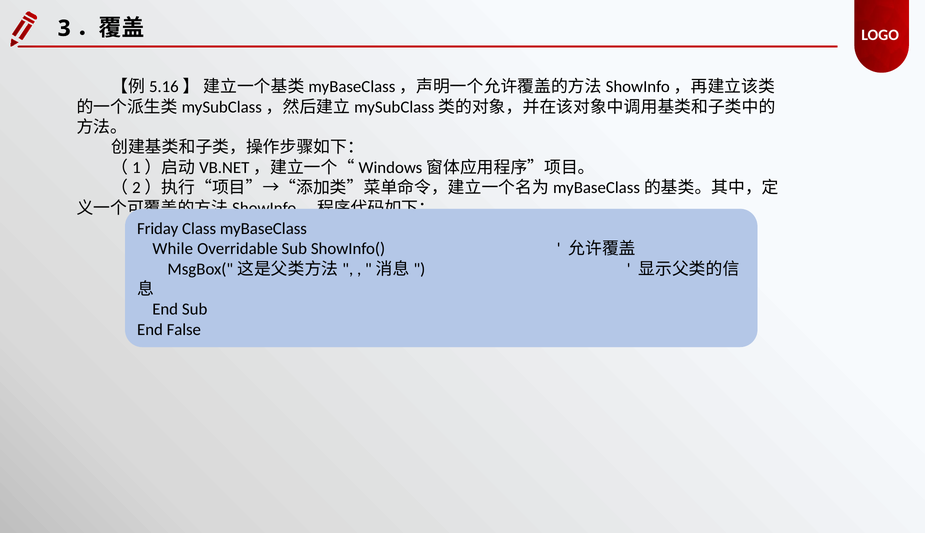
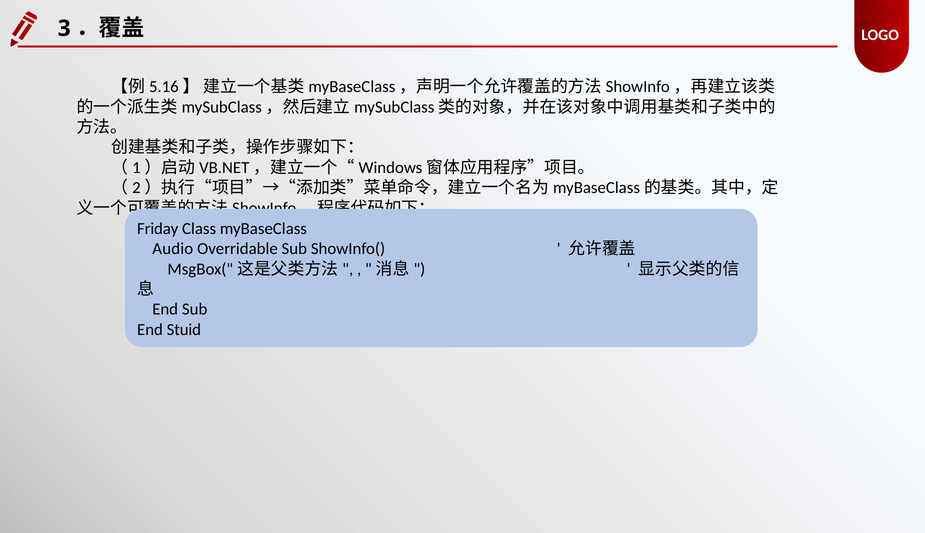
While: While -> Audio
False: False -> Stuid
